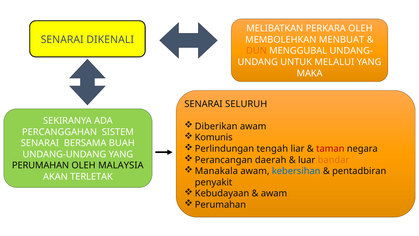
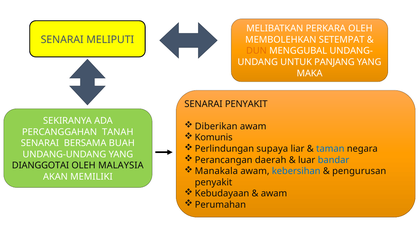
DIKENALI: DIKENALI -> MELIPUTI
MENBUAT: MENBUAT -> SETEMPAT
MELALUI: MELALUI -> PANJANG
SENARAI SELURUH: SELURUH -> PENYAKIT
SISTEM: SISTEM -> TANAH
tengah: tengah -> supaya
taman colour: red -> blue
bandar colour: orange -> blue
PERUMAHAN at (41, 165): PERUMAHAN -> DIANGGOTAI
pentadbiran: pentadbiran -> pengurusan
TERLETAK: TERLETAK -> MEMILIKI
